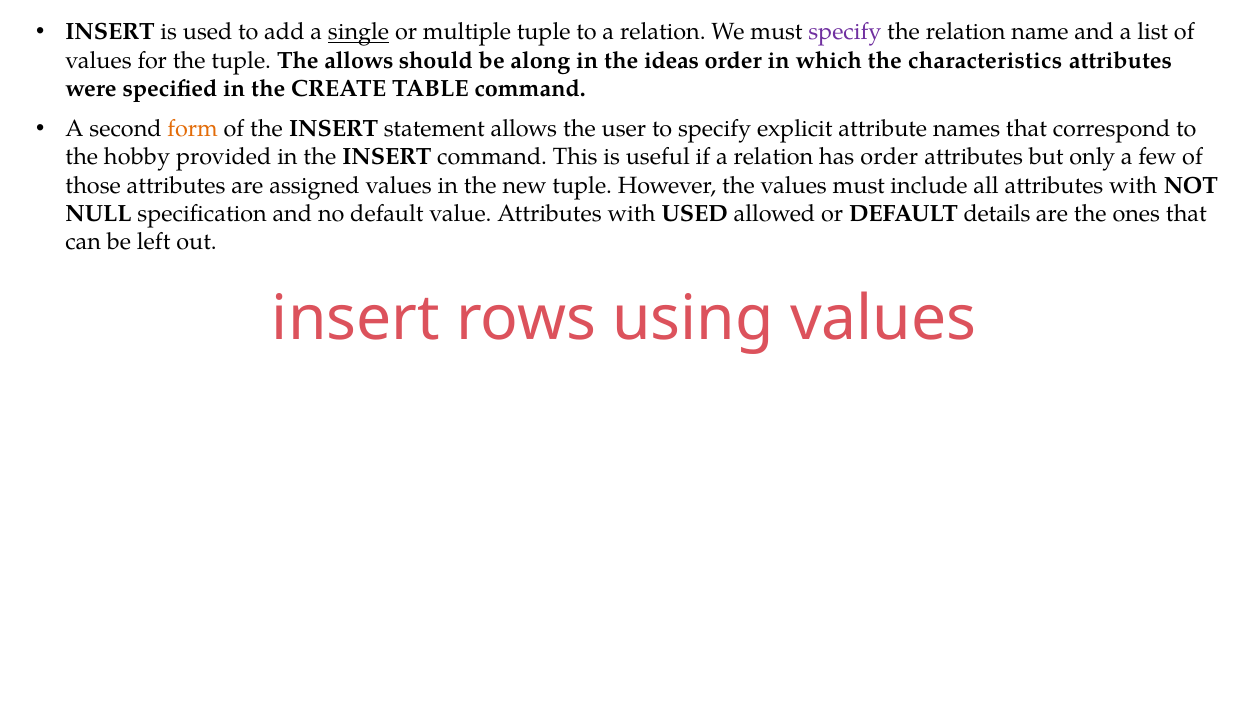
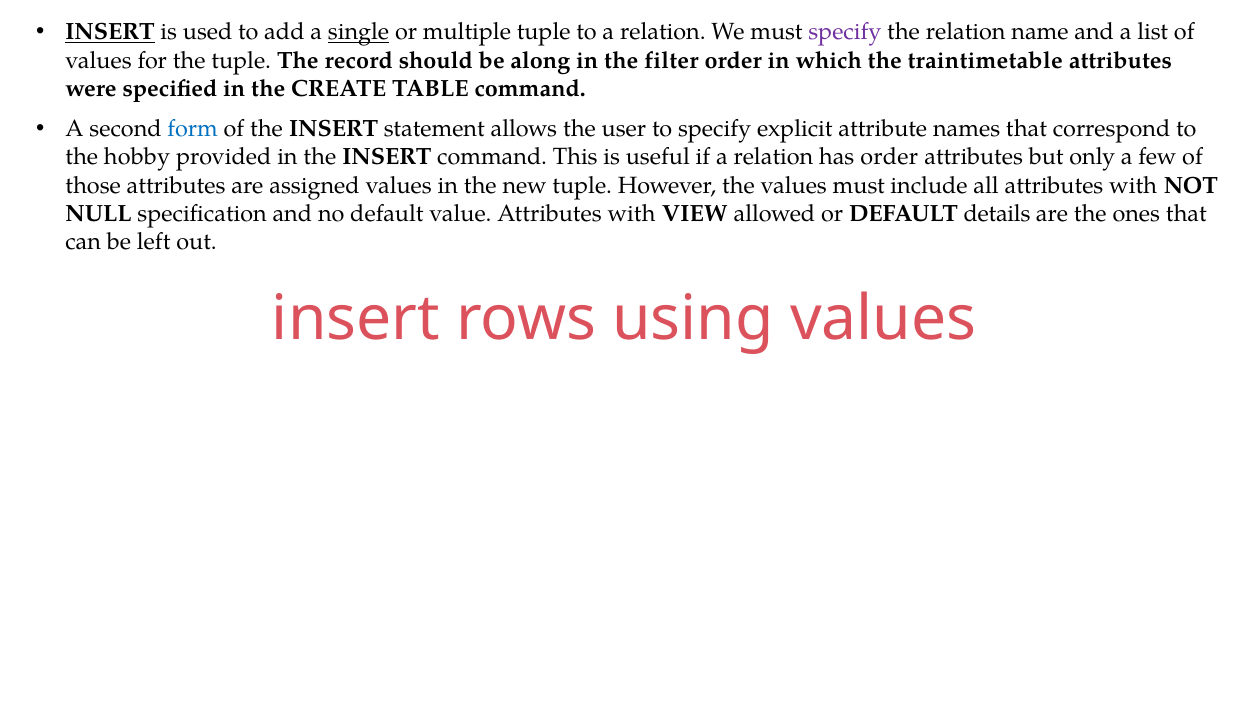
INSERT at (110, 32) underline: none -> present
The allows: allows -> record
ideas: ideas -> filter
characteristics: characteristics -> traintimetable
form colour: orange -> blue
with USED: USED -> VIEW
